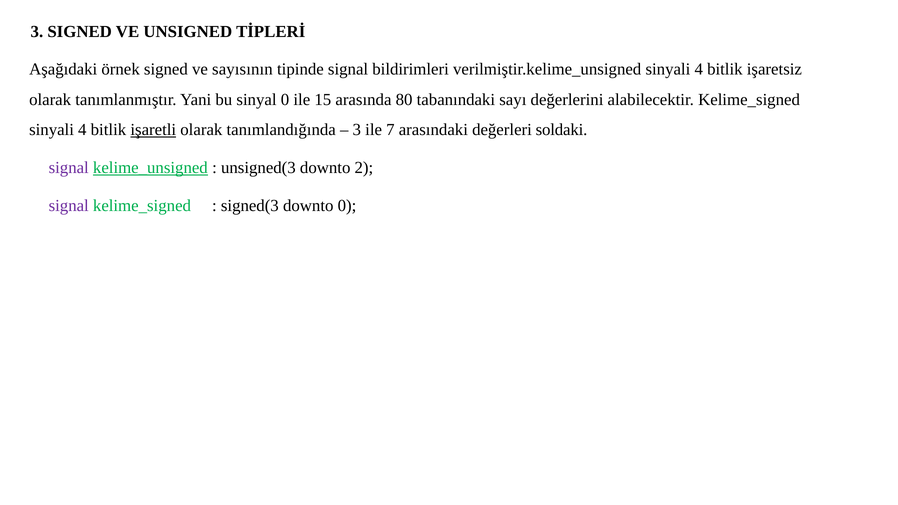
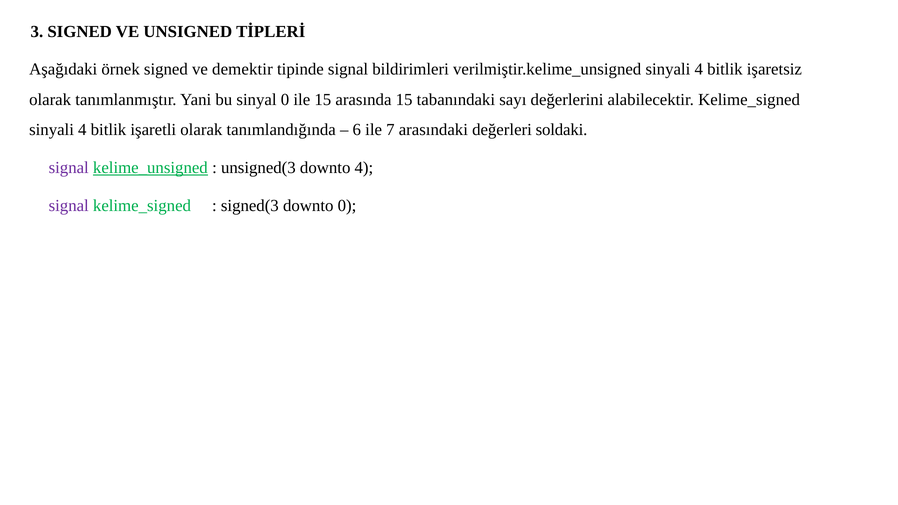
sayısının: sayısının -> demektir
arasında 80: 80 -> 15
işaretli underline: present -> none
3 at (357, 130): 3 -> 6
downto 2: 2 -> 4
